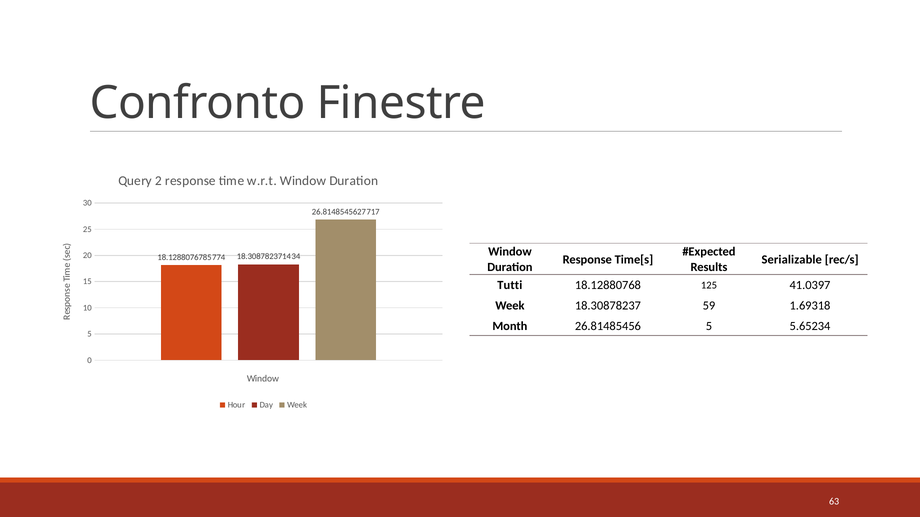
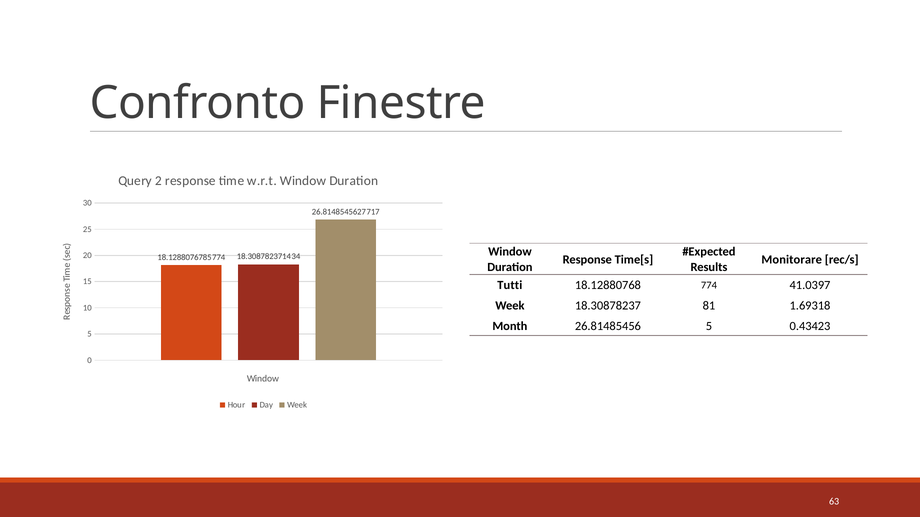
Serializable: Serializable -> Monitorare
125: 125 -> 774
59: 59 -> 81
5.65234: 5.65234 -> 0.43423
